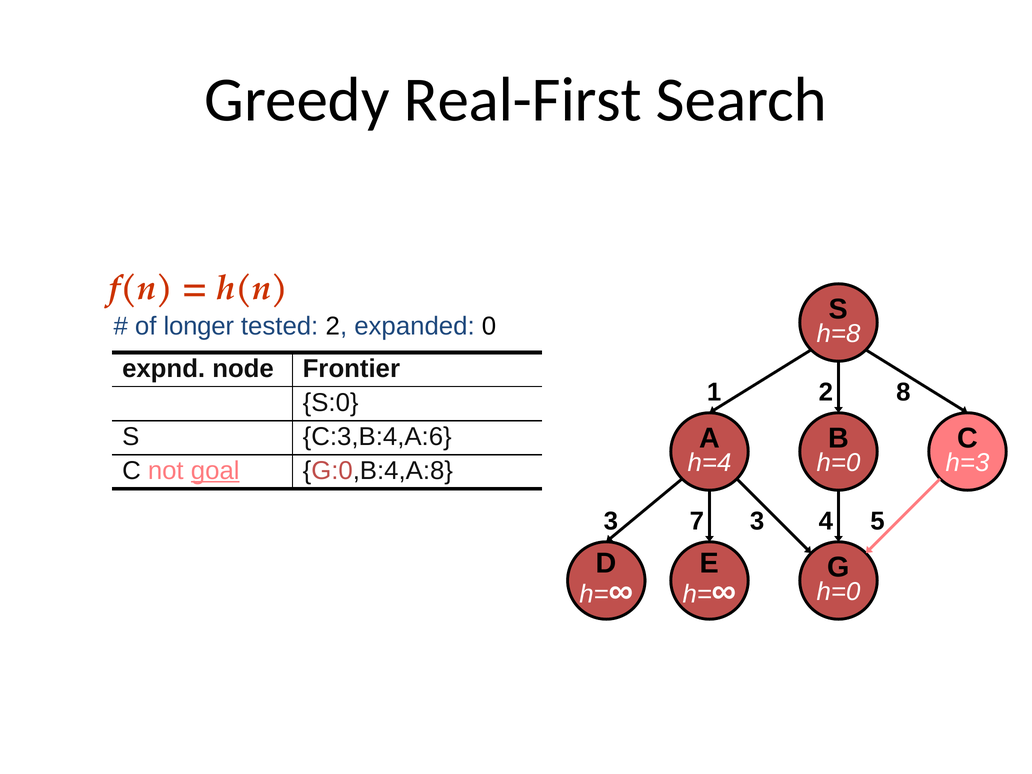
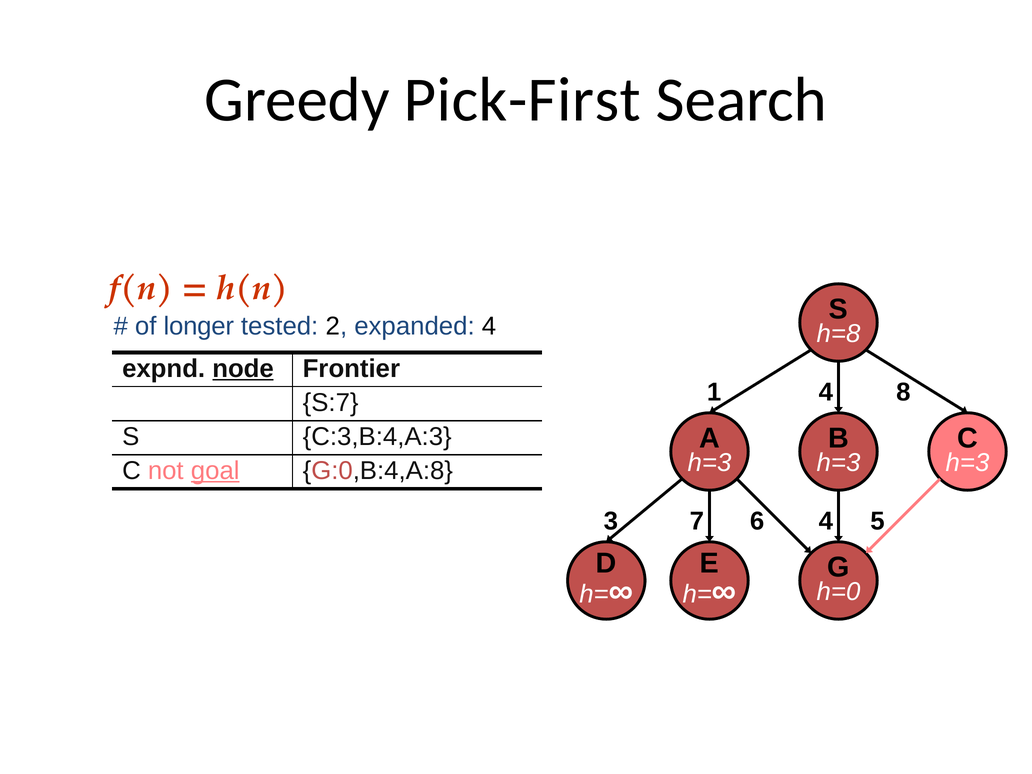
Real-First: Real-First -> Pick-First
expanded 0: 0 -> 4
node underline: none -> present
1 2: 2 -> 4
S:0: S:0 -> S:7
C:3,B:4,A:6: C:3,B:4,A:6 -> C:3,B:4,A:3
h=4 at (709, 463): h=4 -> h=3
h=0 at (838, 463): h=0 -> h=3
3 3: 3 -> 6
